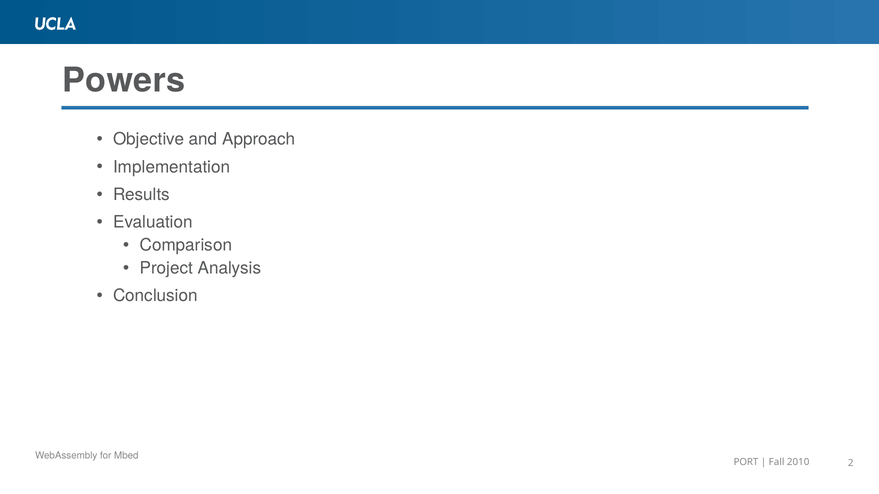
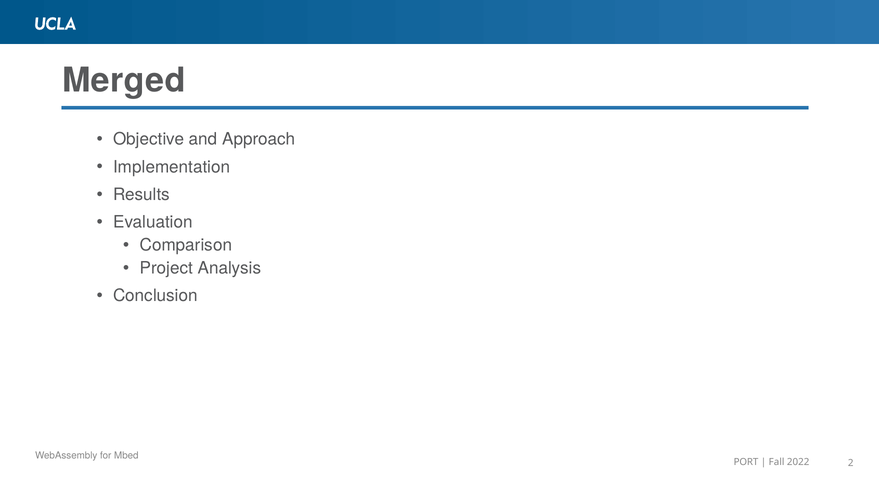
Powers: Powers -> Merged
2010: 2010 -> 2022
